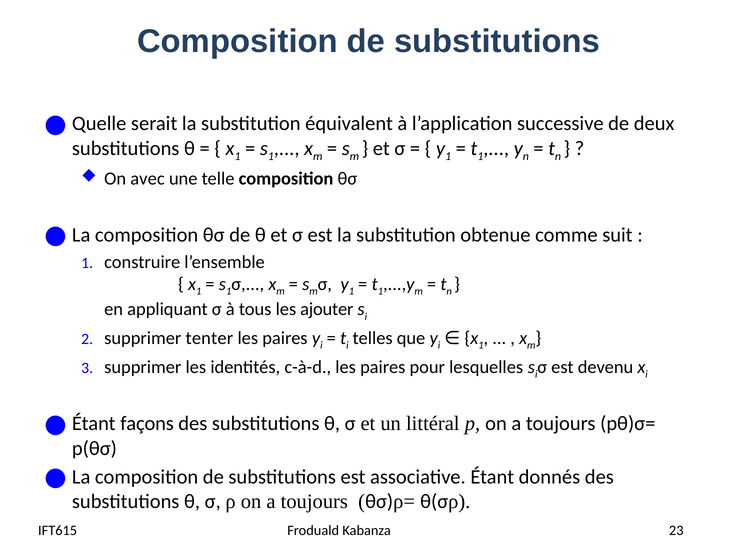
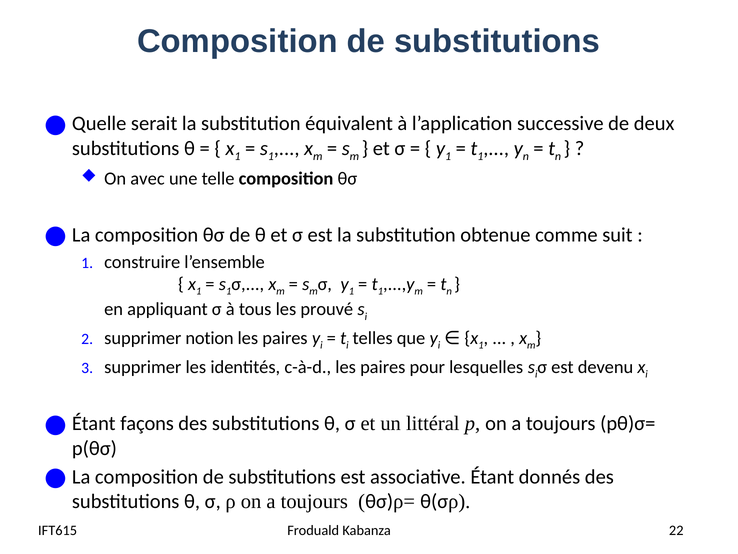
ajouter: ajouter -> prouvé
tenter: tenter -> notion
23: 23 -> 22
